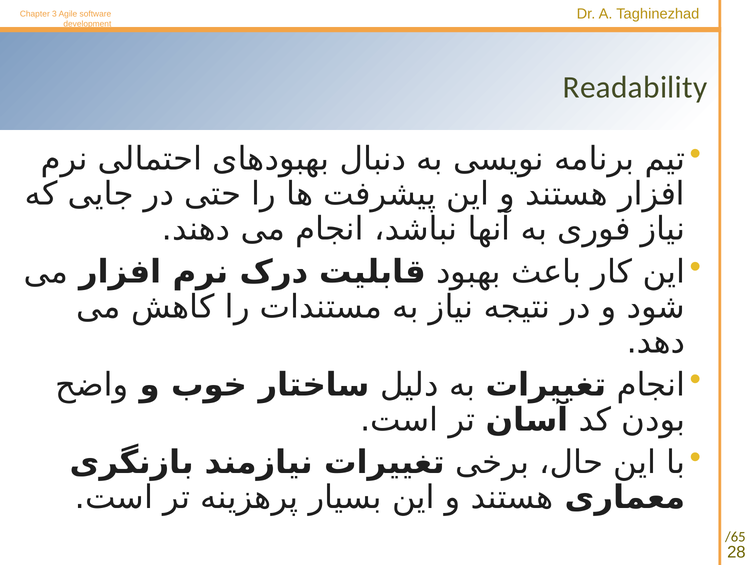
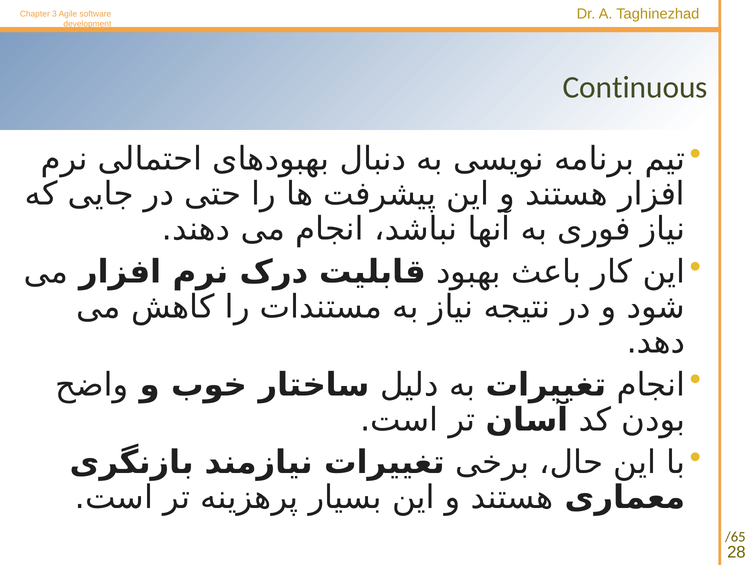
Readability: Readability -> Continuous
